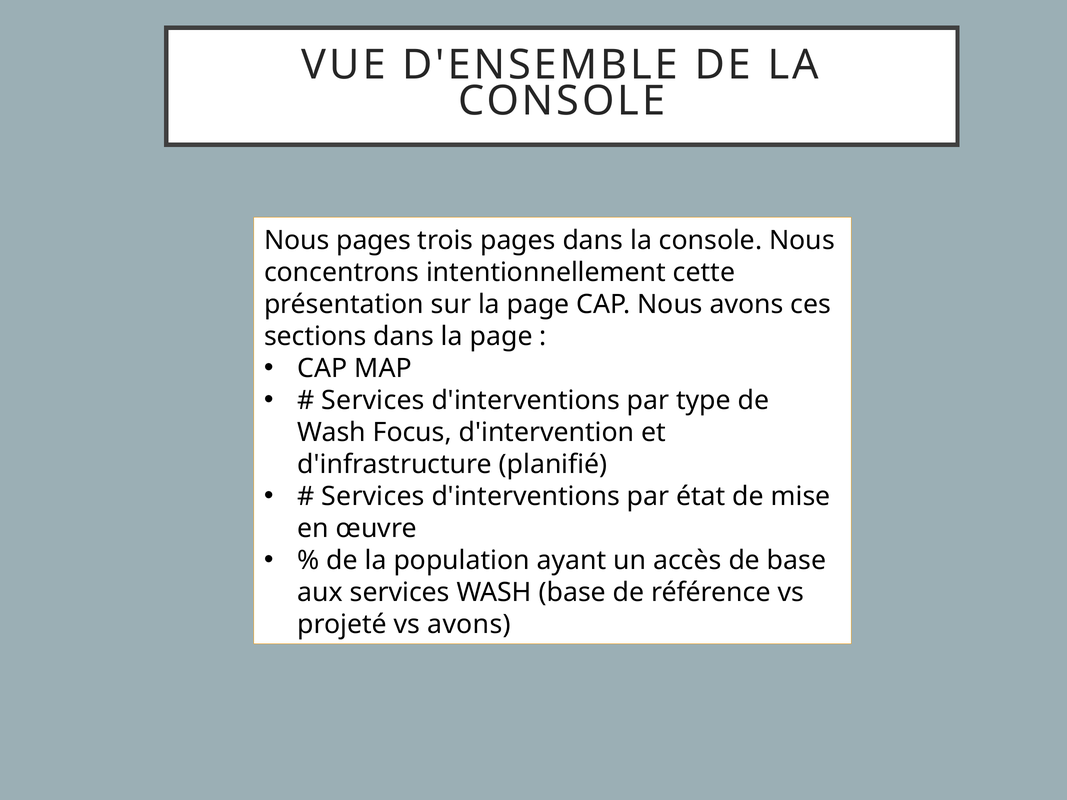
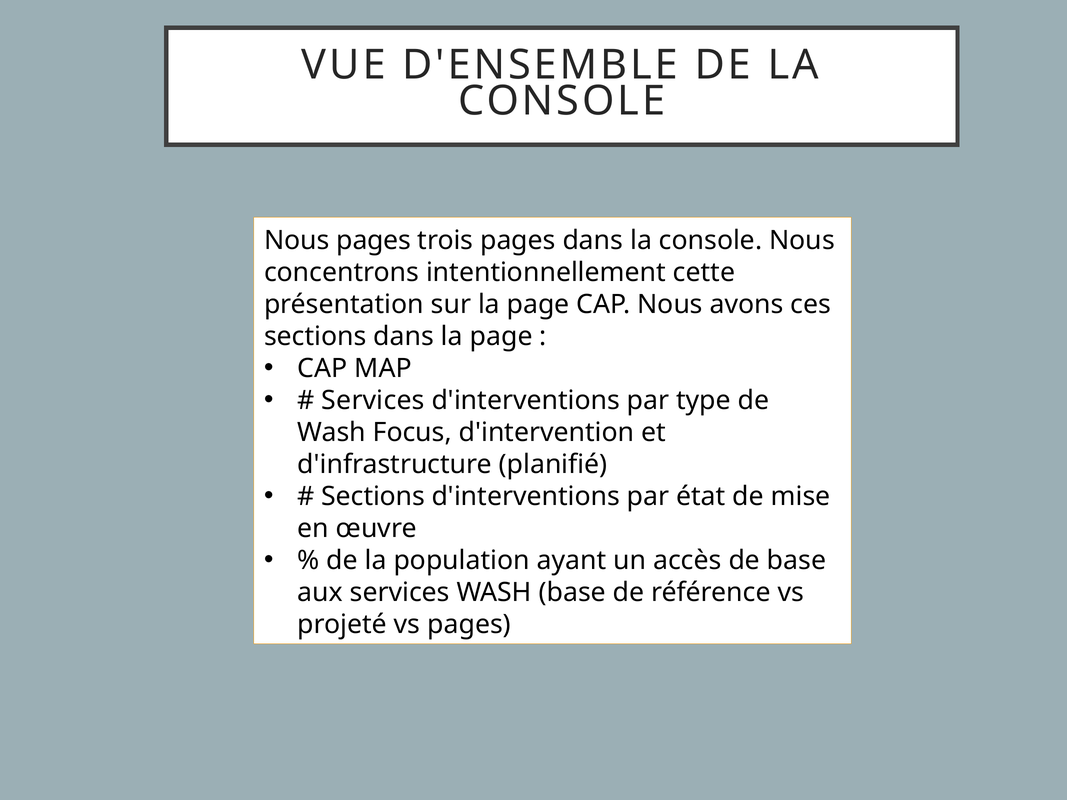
Services at (373, 496): Services -> Sections
vs avons: avons -> pages
